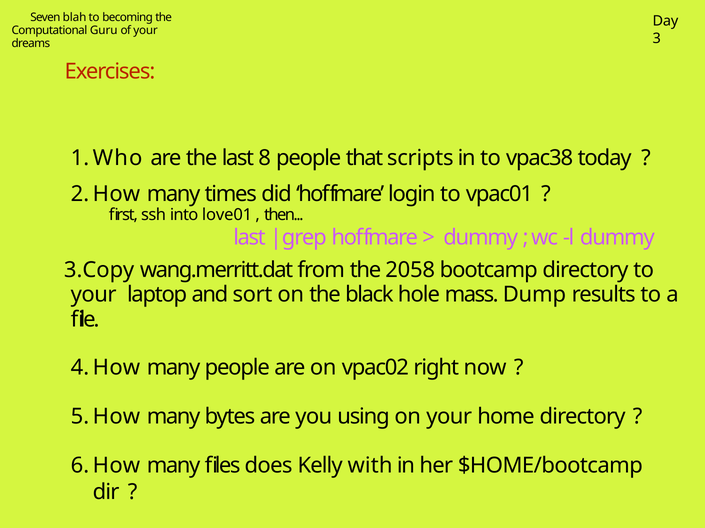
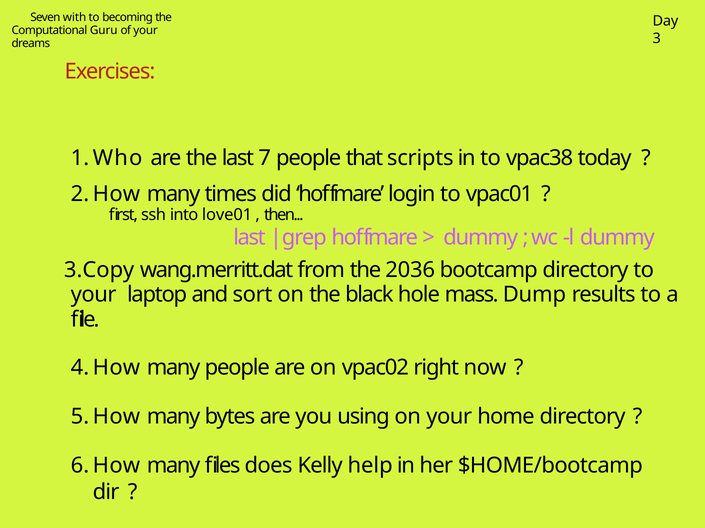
blah: blah -> with
8: 8 -> 7
2058: 2058 -> 2036
with: with -> help
